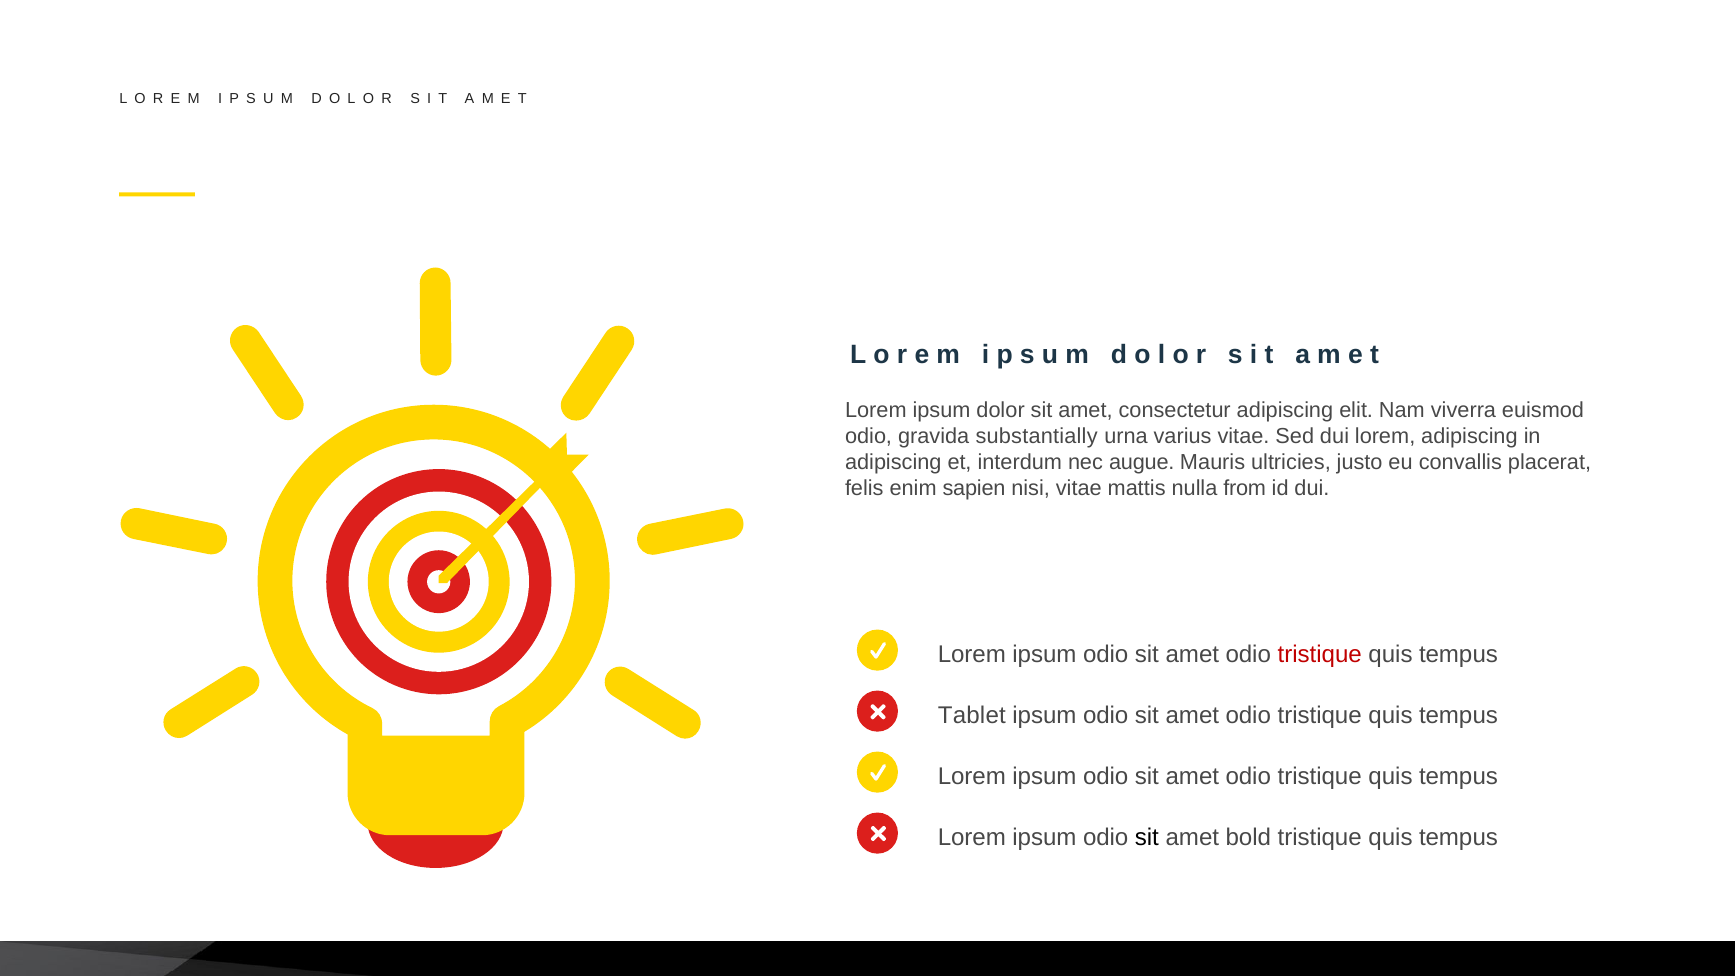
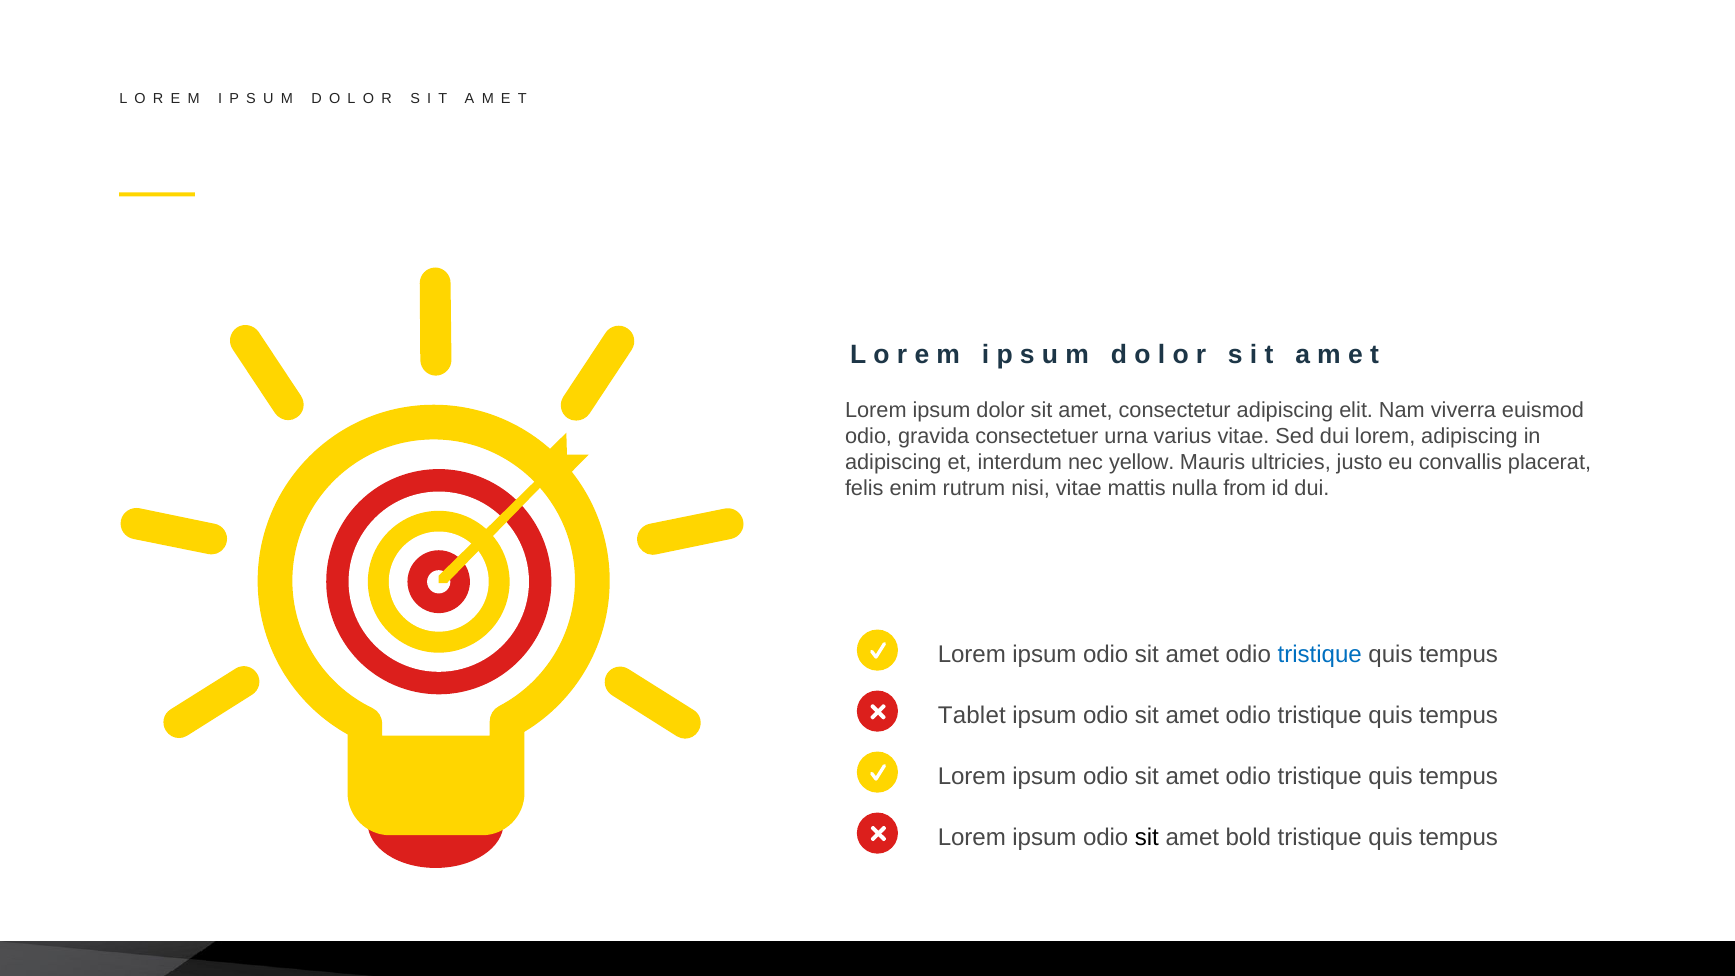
substantially: substantially -> consectetuer
augue: augue -> yellow
sapien: sapien -> rutrum
tristique at (1320, 654) colour: red -> blue
